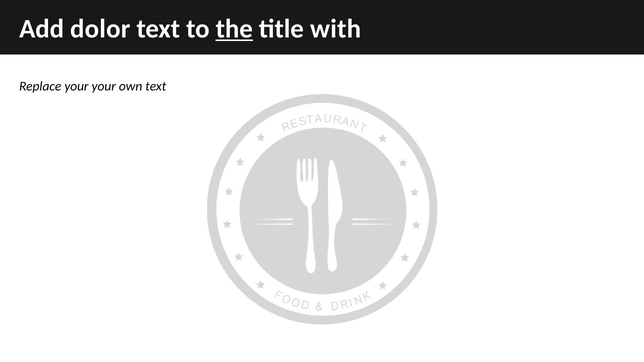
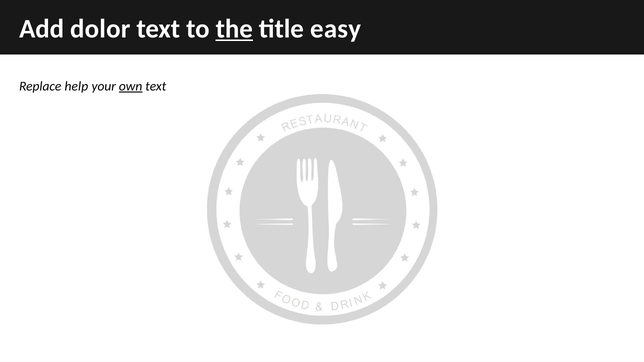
with: with -> easy
Replace your: your -> help
own underline: none -> present
